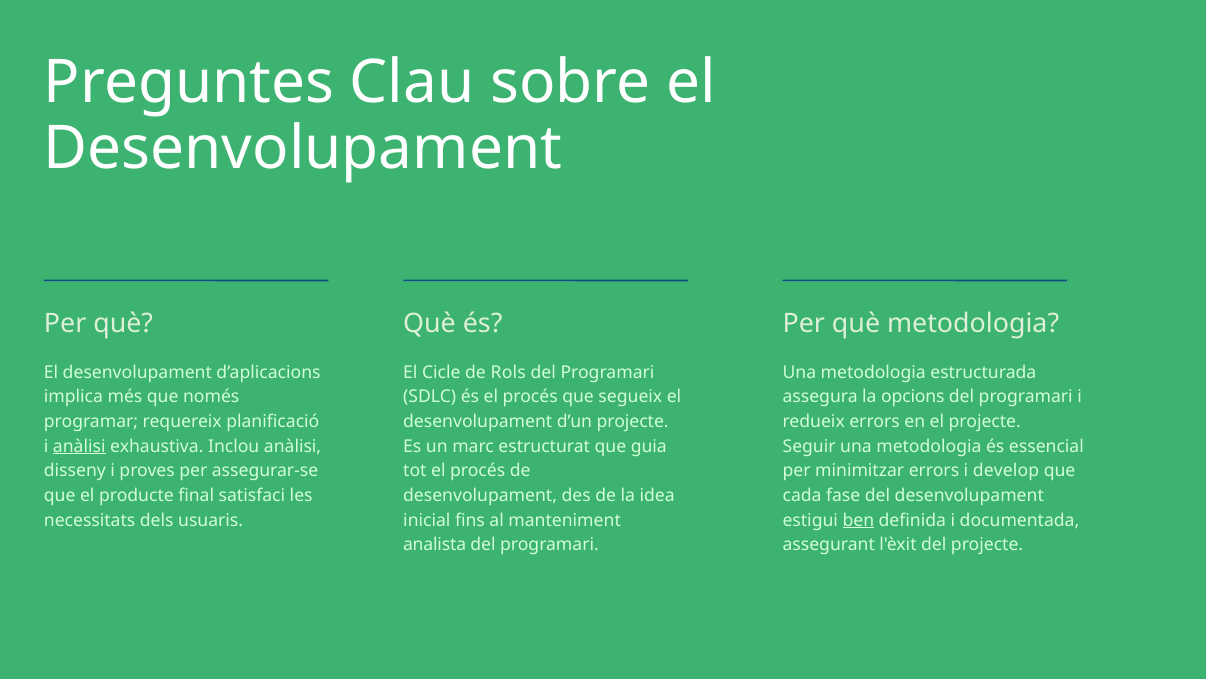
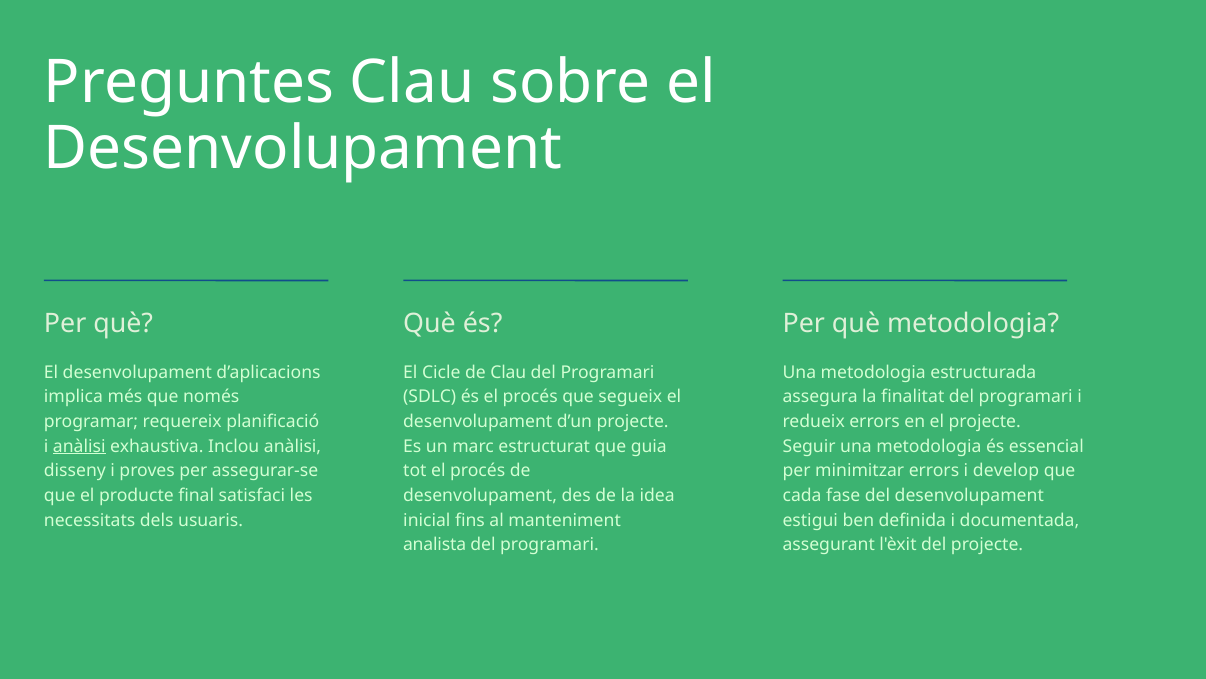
de Rols: Rols -> Clau
opcions: opcions -> finalitat
ben underline: present -> none
